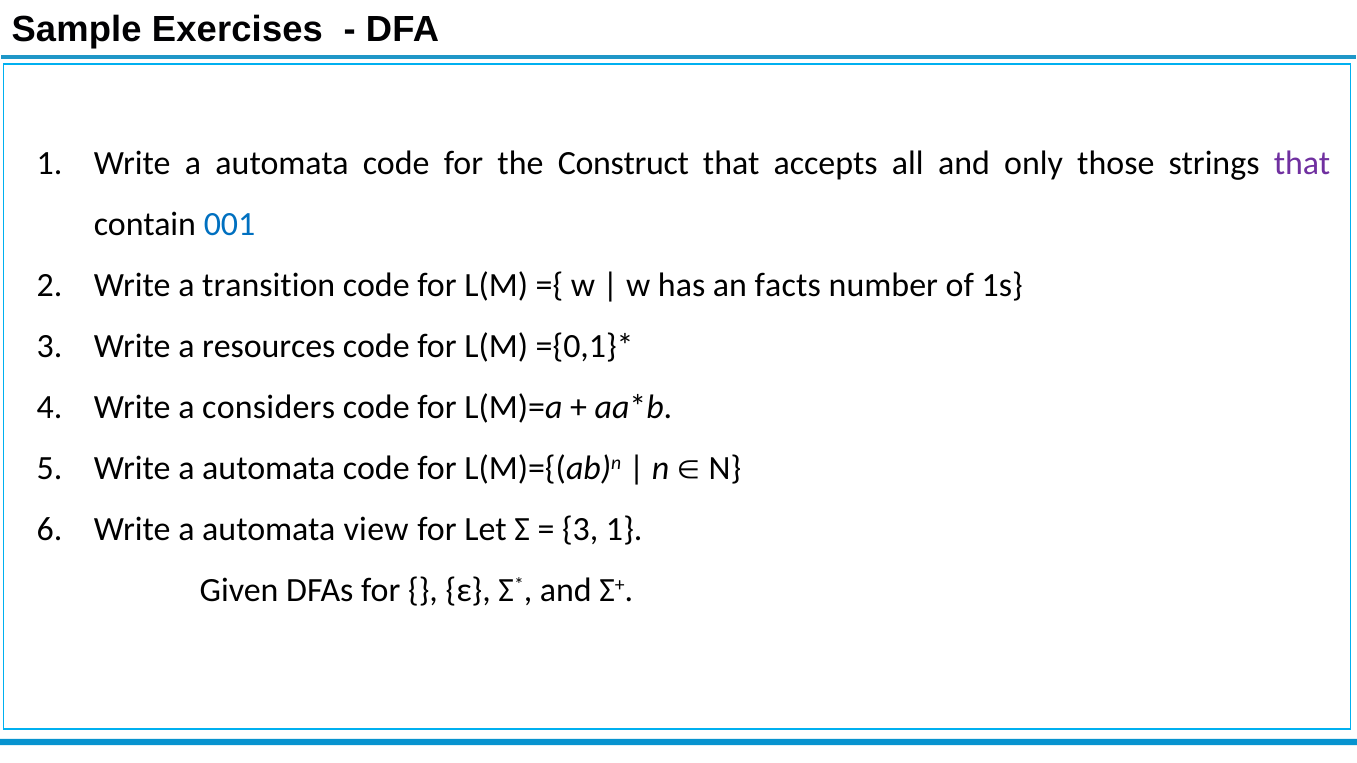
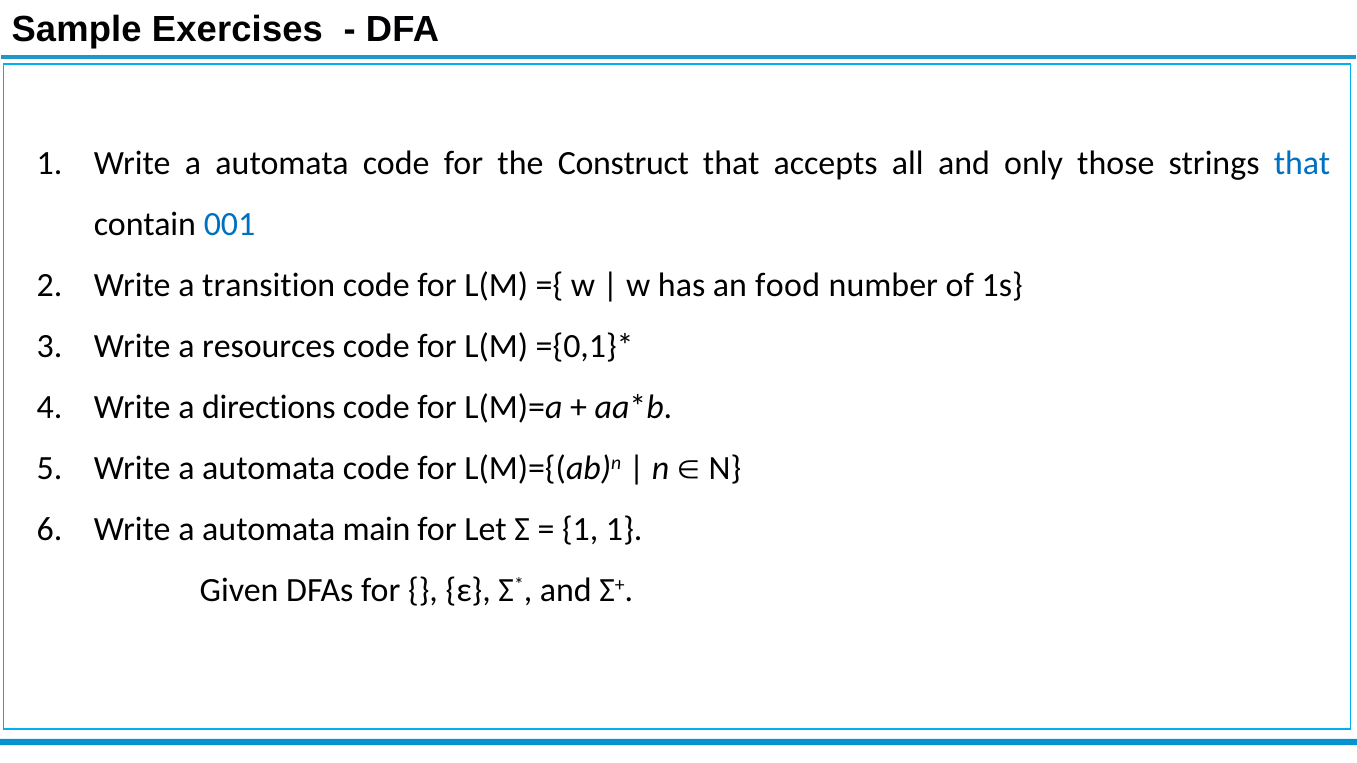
that at (1302, 163) colour: purple -> blue
facts: facts -> food
considers: considers -> directions
view: view -> main
3 at (580, 529): 3 -> 1
